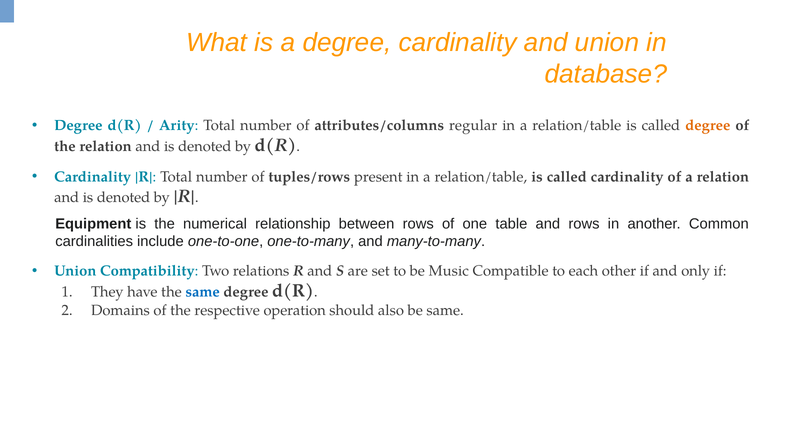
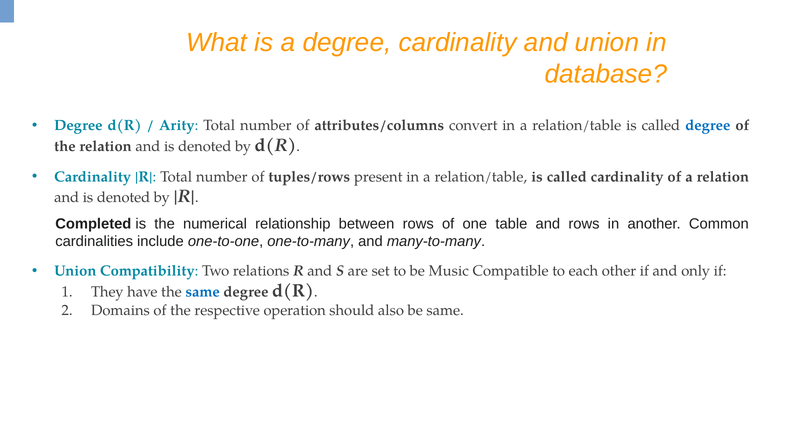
regular: regular -> convert
degree at (708, 126) colour: orange -> blue
Equipment: Equipment -> Completed
